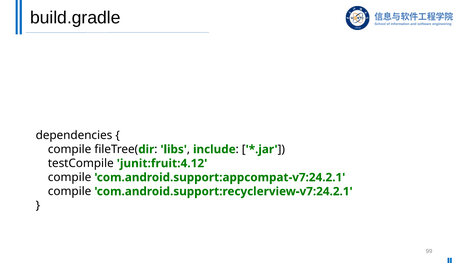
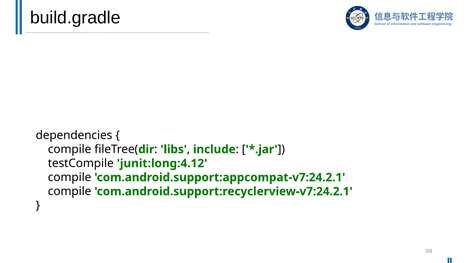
junit:fruit:4.12: junit:fruit:4.12 -> junit:long:4.12
